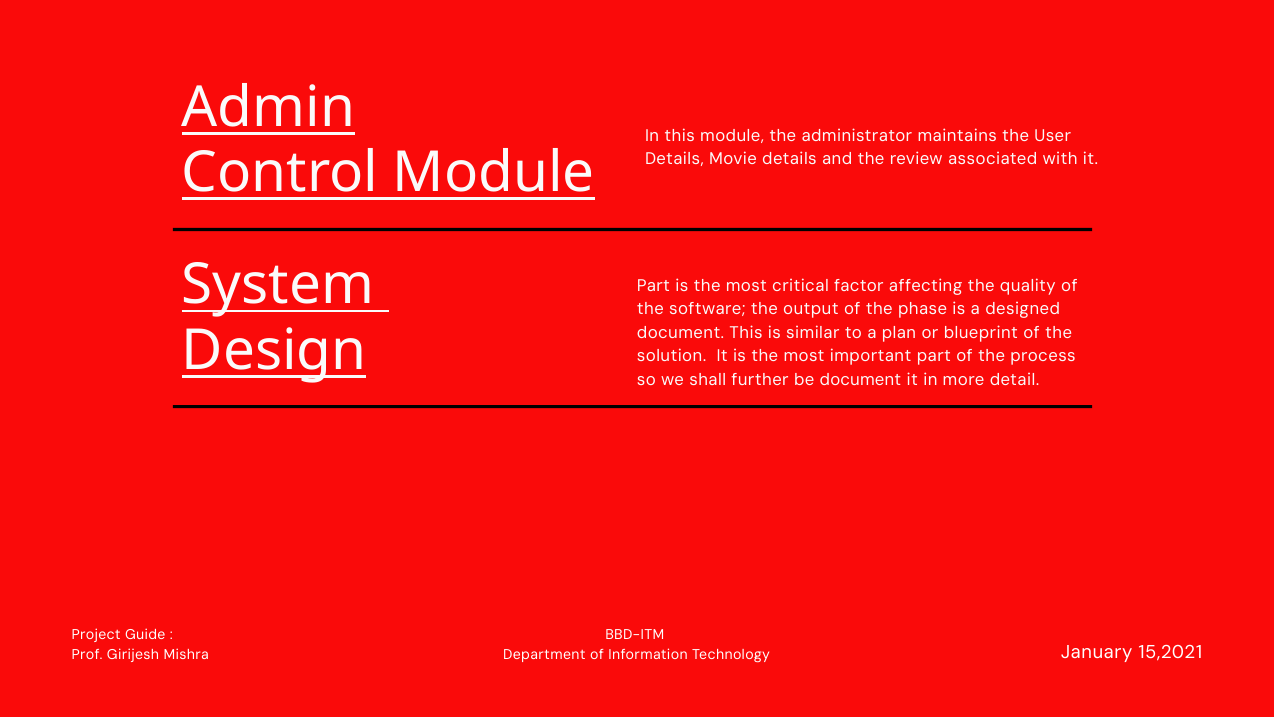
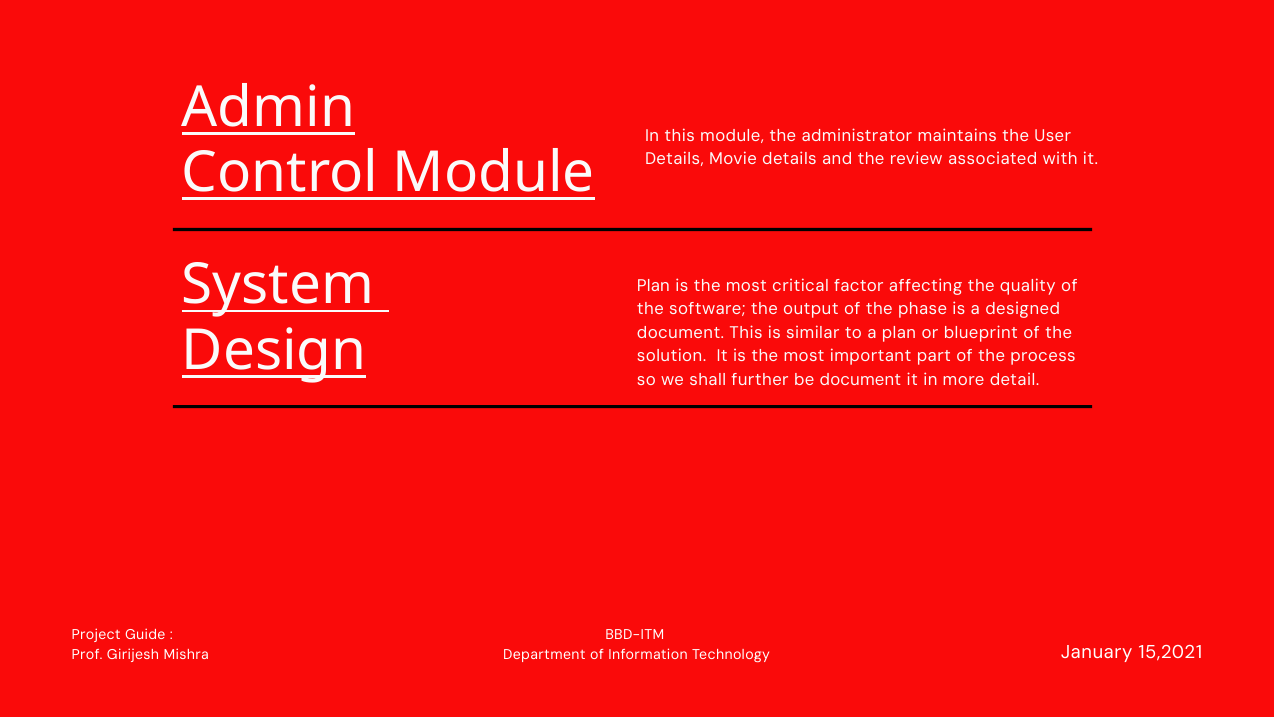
Part at (653, 285): Part -> Plan
